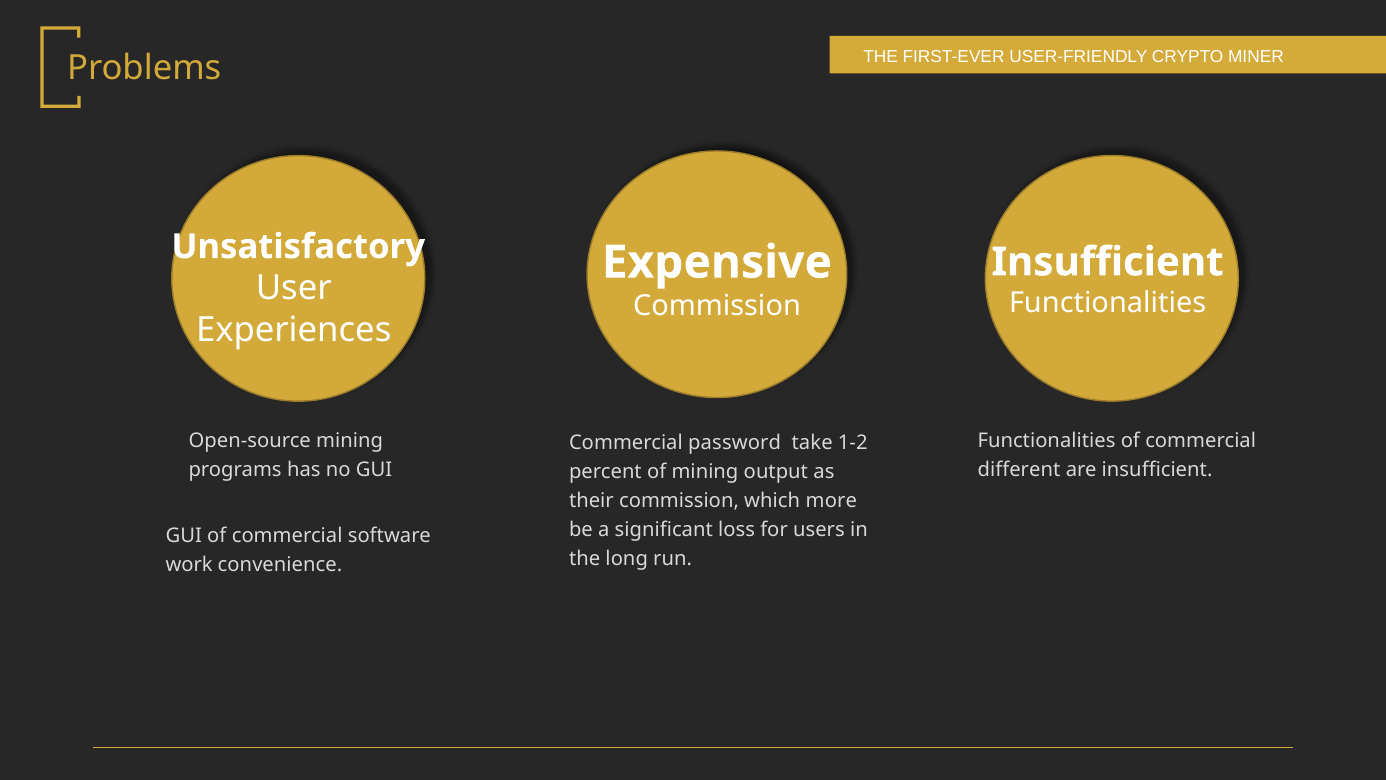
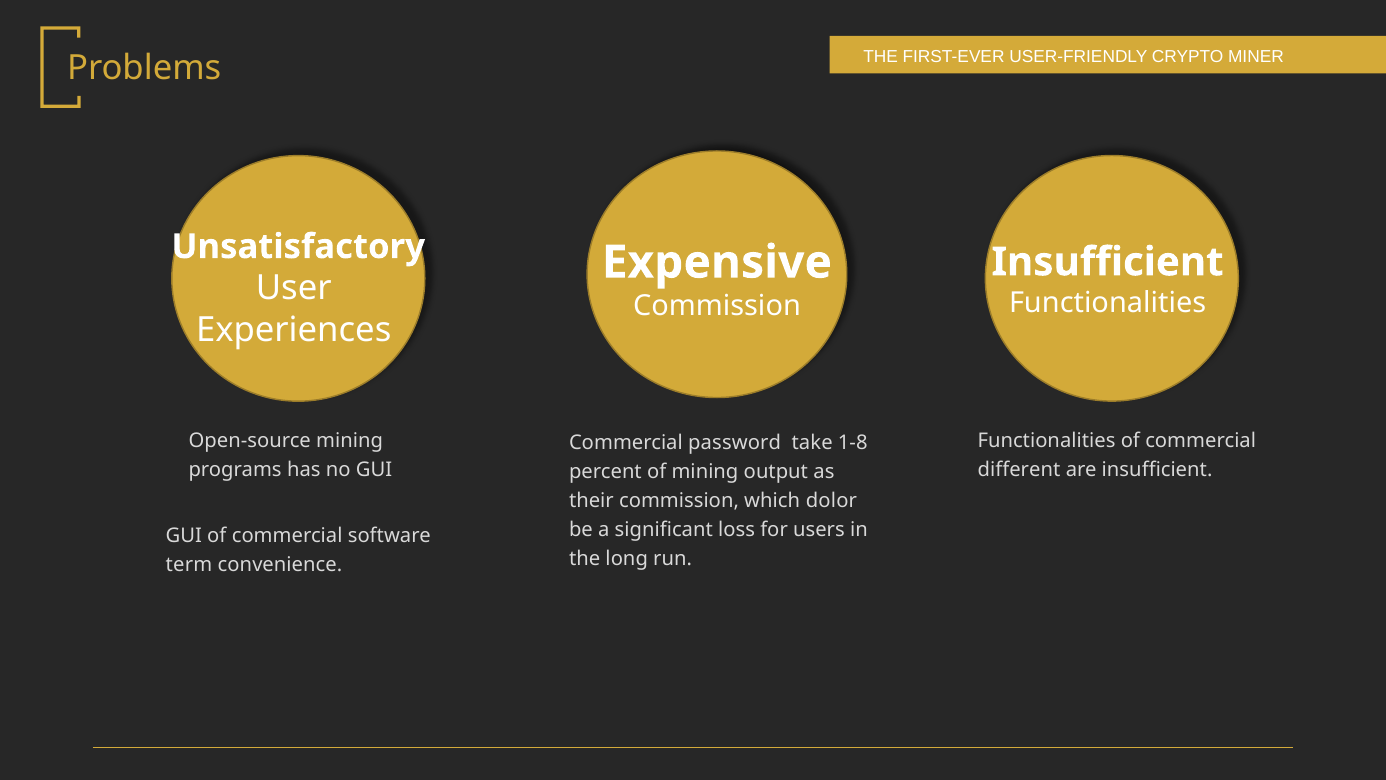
1-2: 1-2 -> 1-8
more: more -> dolor
work: work -> term
